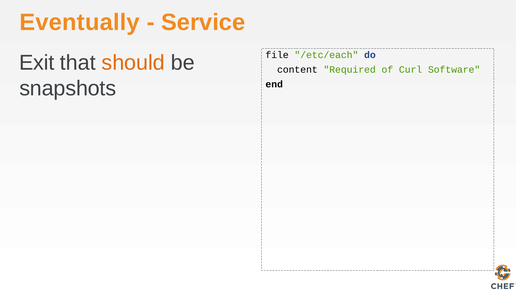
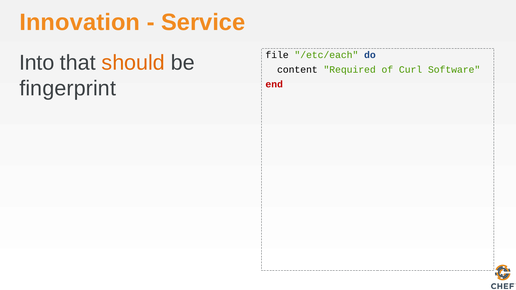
Eventually: Eventually -> Innovation
Exit: Exit -> Into
snapshots: snapshots -> fingerprint
end colour: black -> red
